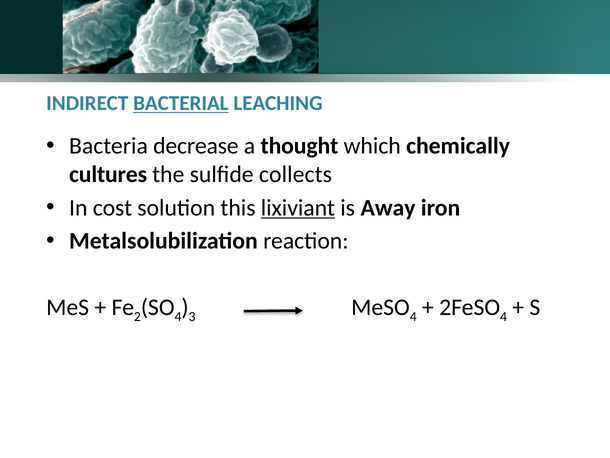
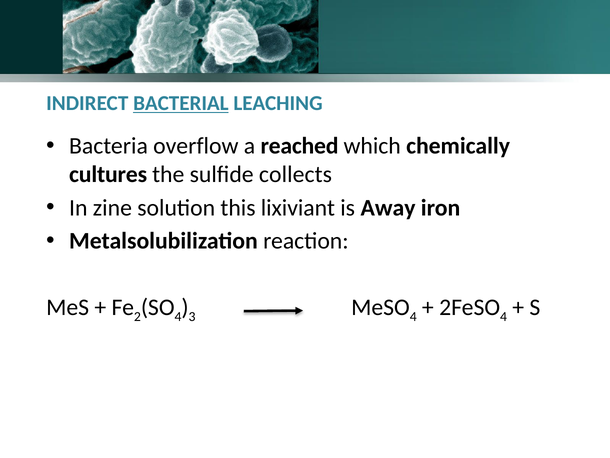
decrease: decrease -> overflow
thought: thought -> reached
cost: cost -> zine
lixiviant underline: present -> none
